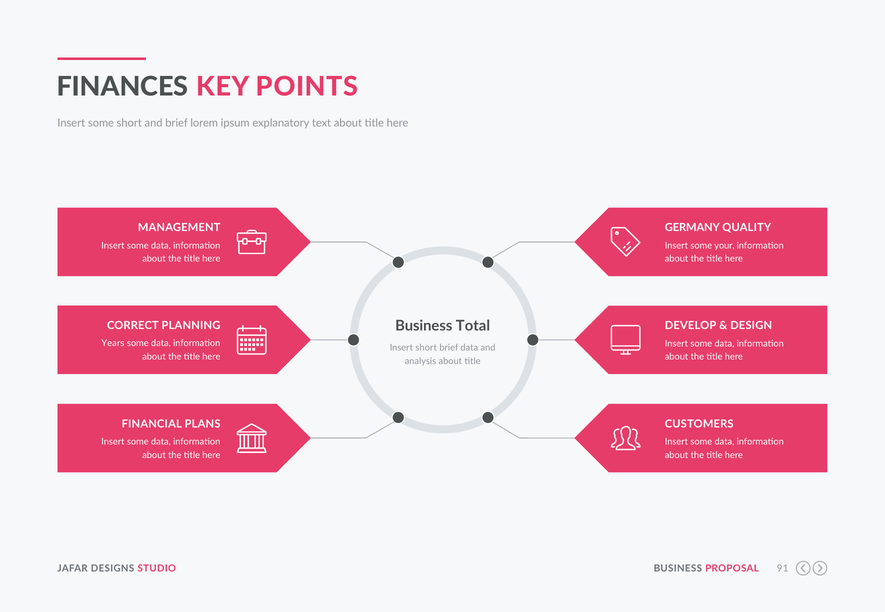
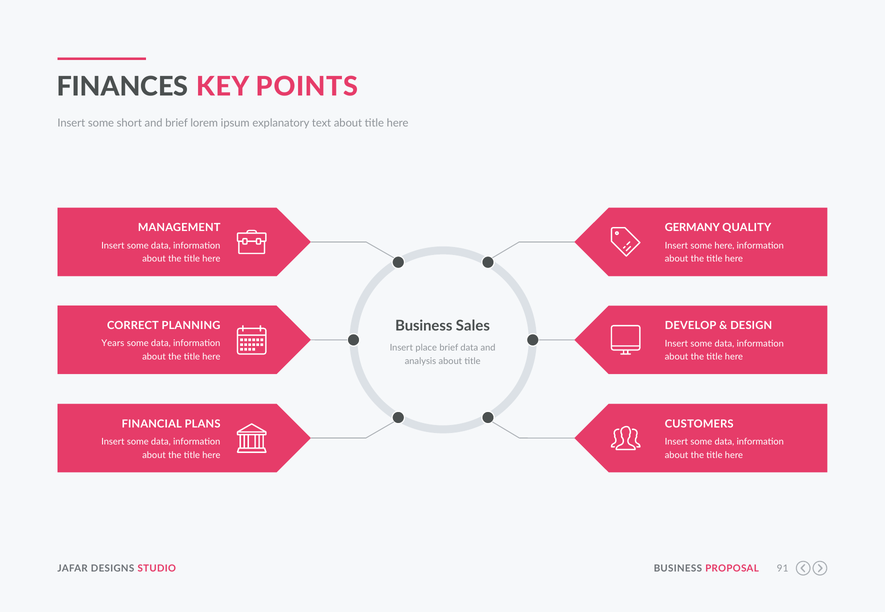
some your: your -> here
Total: Total -> Sales
Insert short: short -> place
